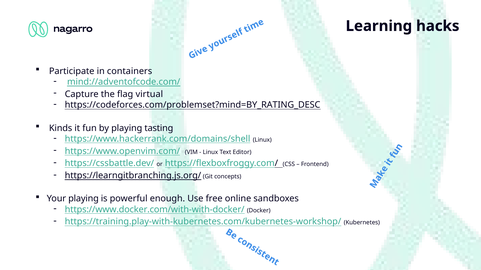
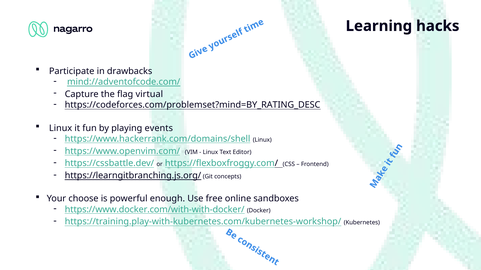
containers: containers -> drawbacks
Kinds at (61, 128): Kinds -> Linux
tasting: tasting -> events
Your playing: playing -> choose
